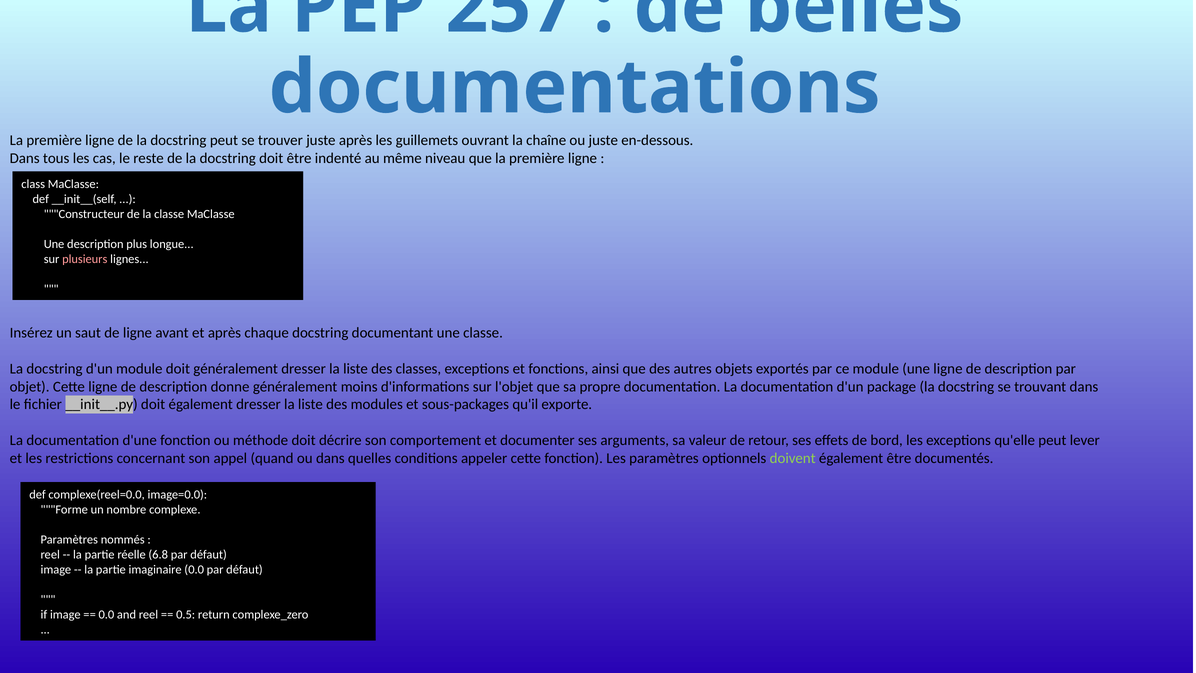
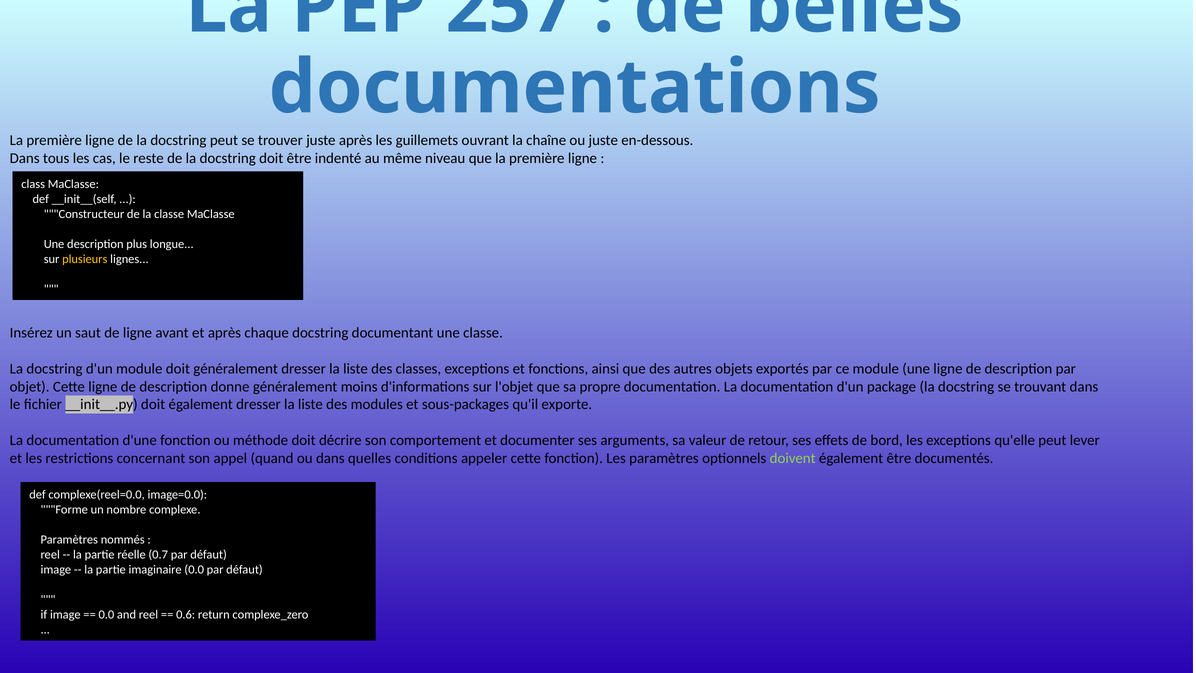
plusieurs colour: pink -> yellow
6.8: 6.8 -> 0.7
0.5: 0.5 -> 0.6
